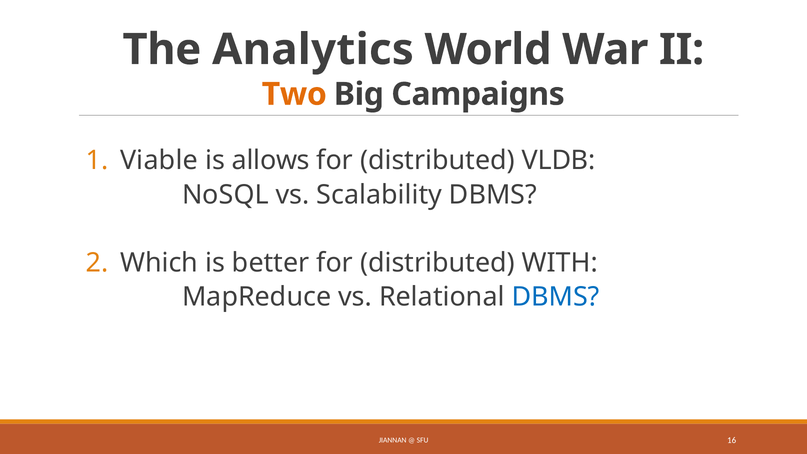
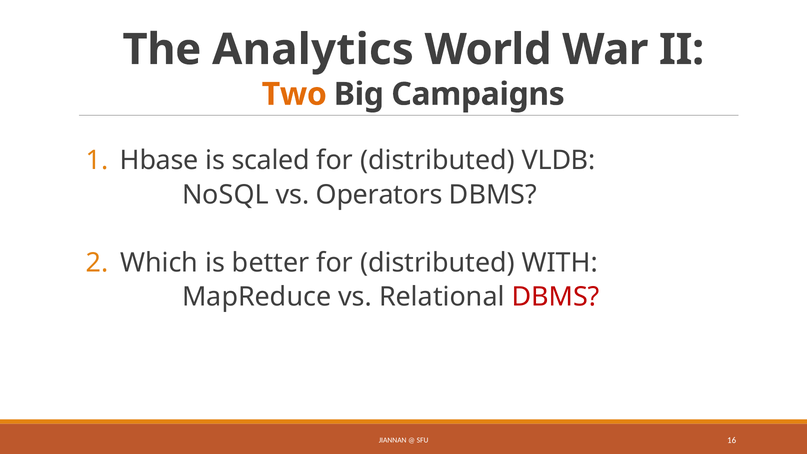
Viable: Viable -> Hbase
allows: allows -> scaled
Scalability: Scalability -> Operators
DBMS at (556, 297) colour: blue -> red
